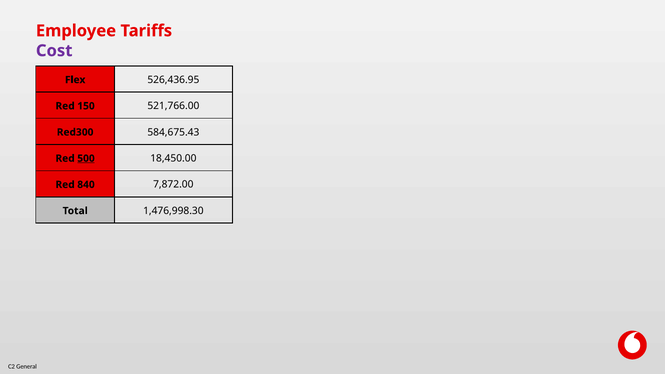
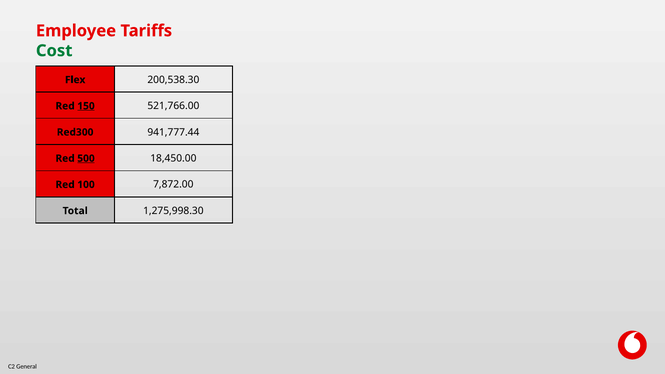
Cost colour: purple -> green
526,436.95: 526,436.95 -> 200,538.30
150 underline: none -> present
584,675.43: 584,675.43 -> 941,777.44
840: 840 -> 100
1,476,998.30: 1,476,998.30 -> 1,275,998.30
